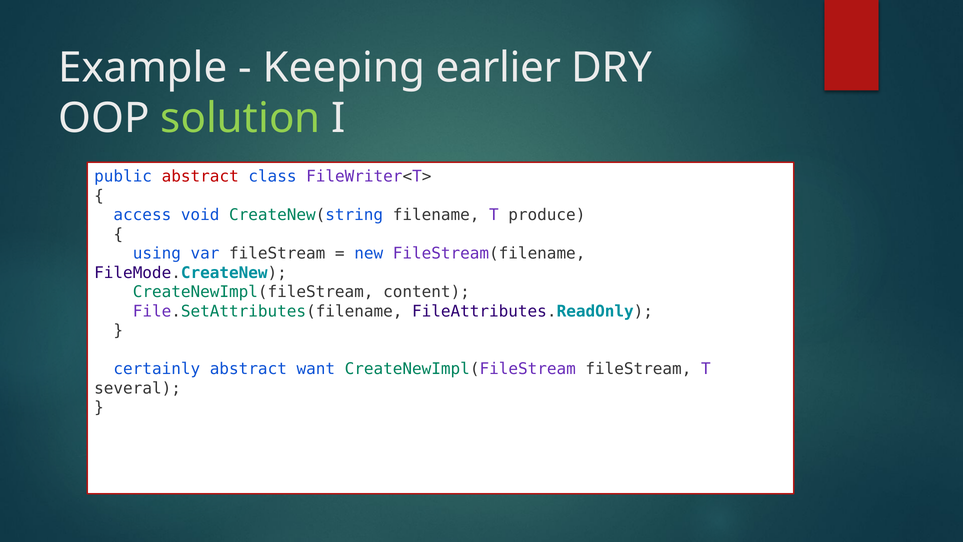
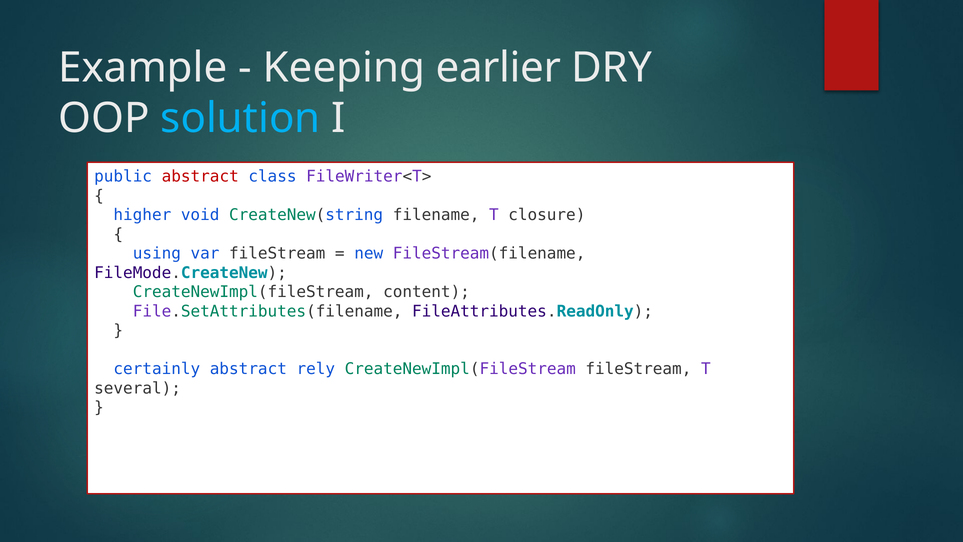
solution colour: light green -> light blue
access: access -> higher
produce: produce -> closure
want: want -> rely
